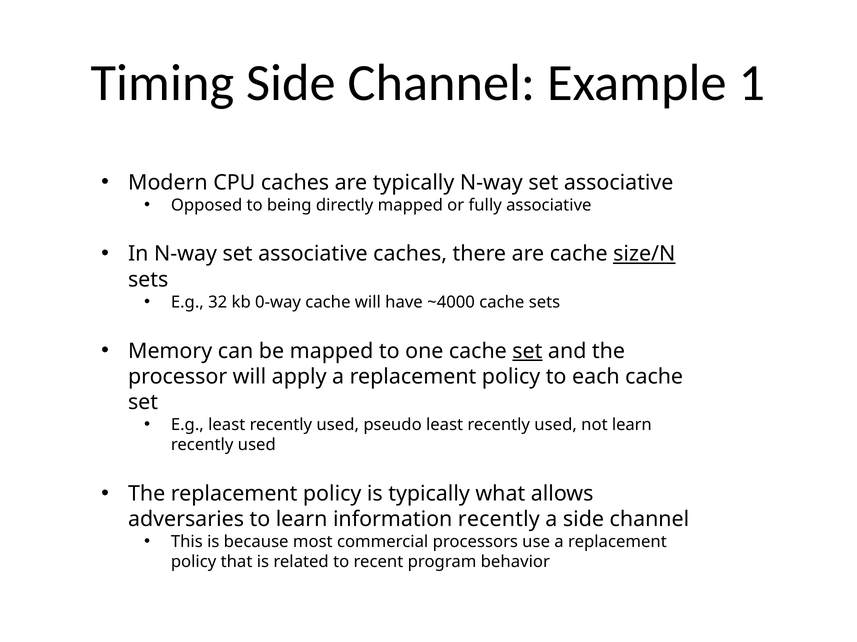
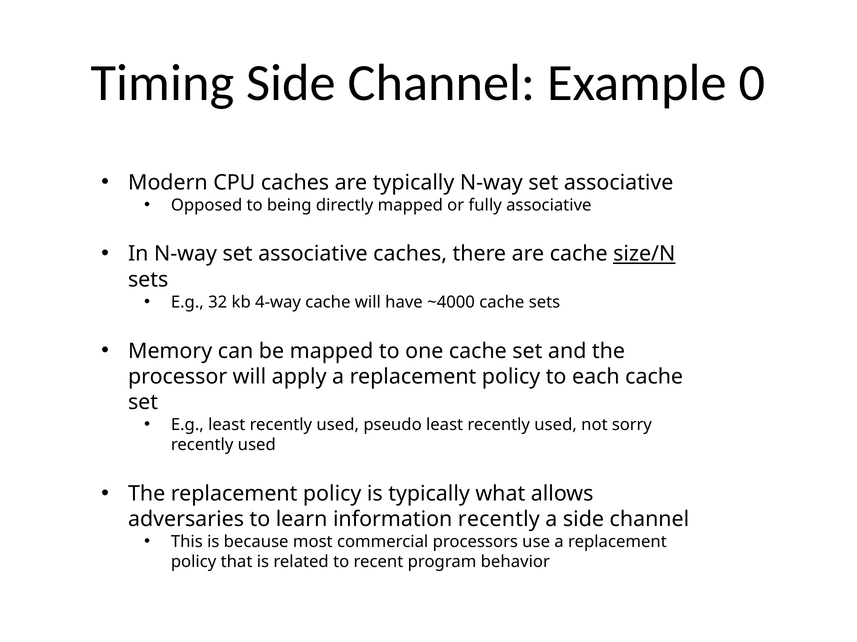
1: 1 -> 0
0-way: 0-way -> 4-way
set at (527, 351) underline: present -> none
not learn: learn -> sorry
